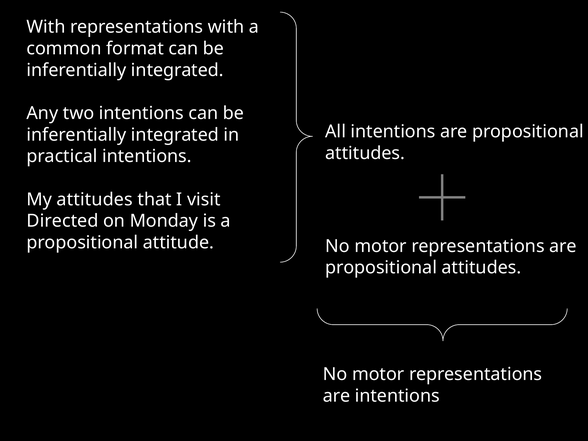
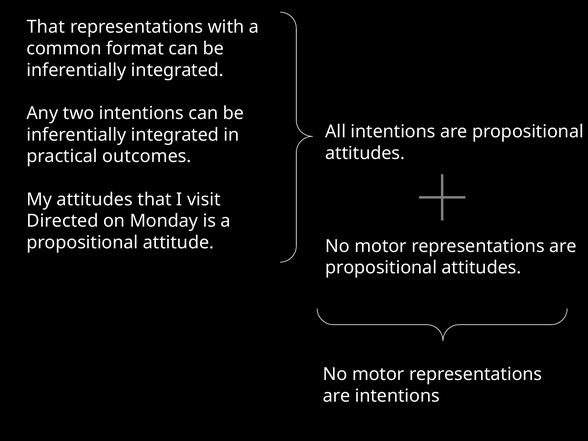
With at (46, 27): With -> That
practical intentions: intentions -> outcomes
